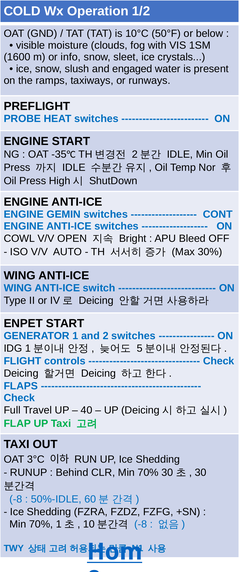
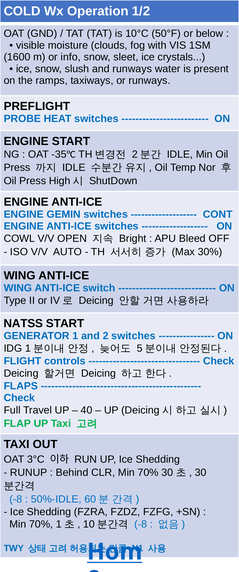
and engaged: engaged -> runways
ENPET: ENPET -> NATSS
